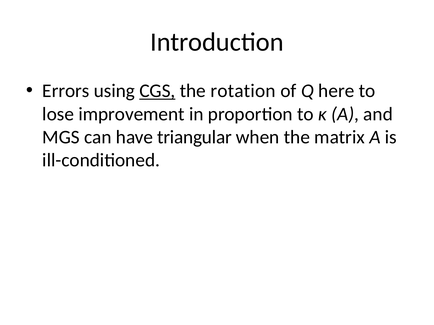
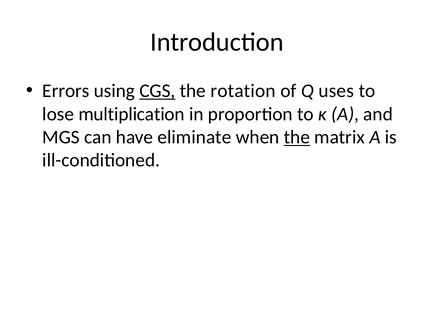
here: here -> uses
improvement: improvement -> multiplication
triangular: triangular -> eliminate
the at (297, 137) underline: none -> present
